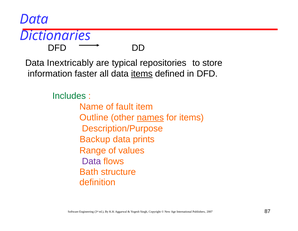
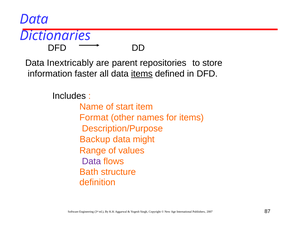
typical: typical -> parent
Includes colour: green -> black
fault: fault -> start
Outline: Outline -> Format
names underline: present -> none
prints: prints -> might
